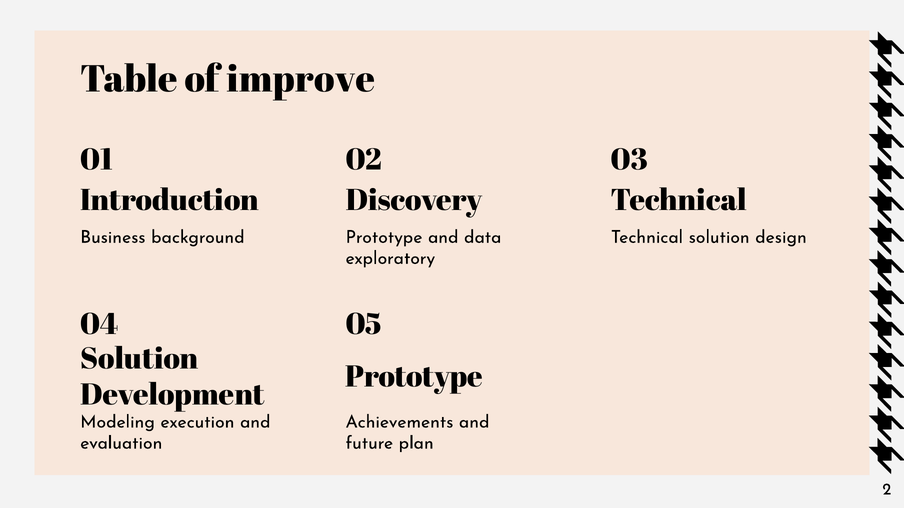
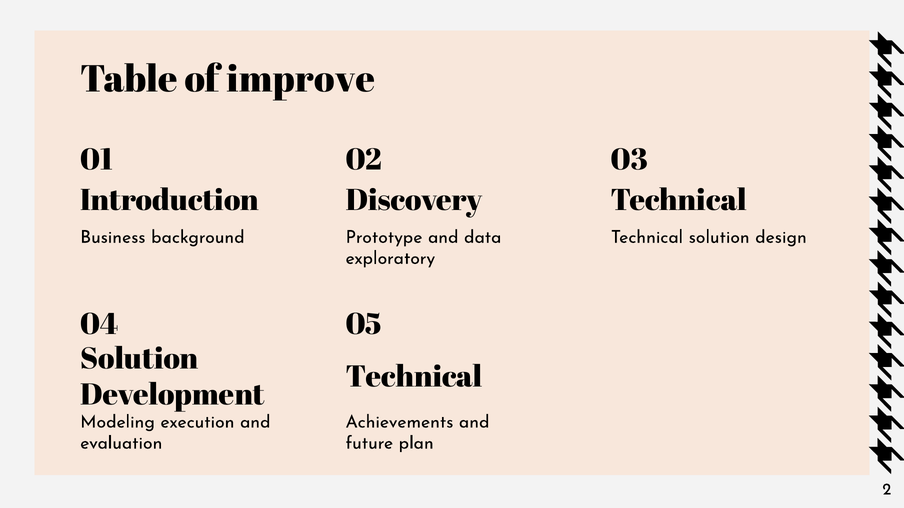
Prototype at (414, 377): Prototype -> Technical
